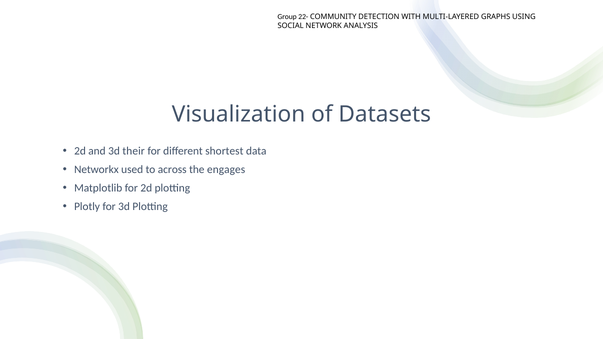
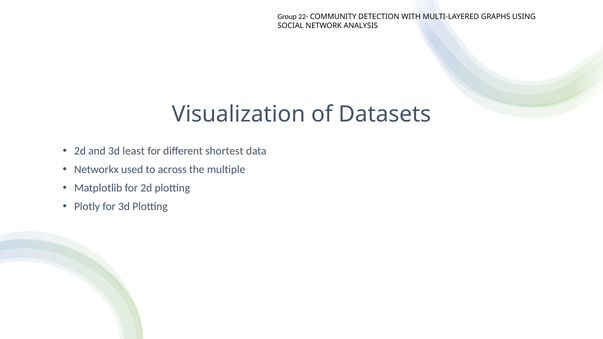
their: their -> least
engages: engages -> multiple
